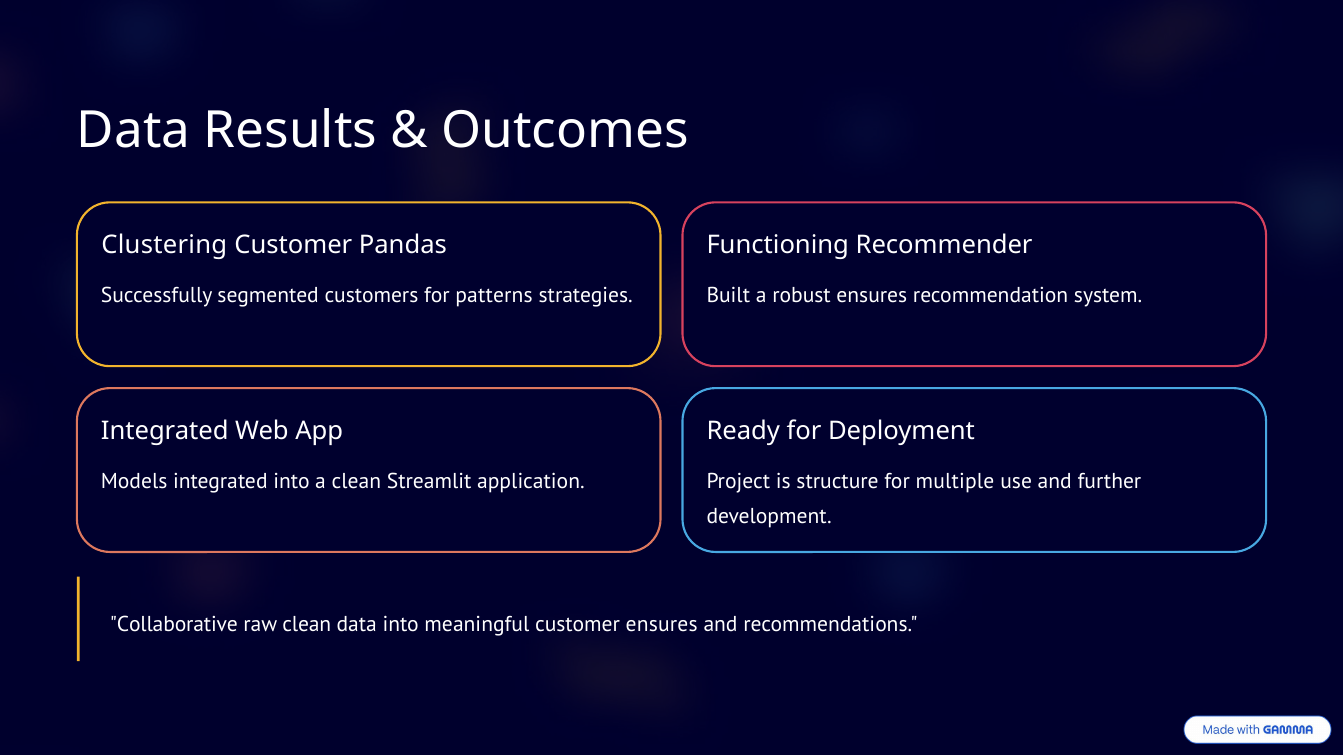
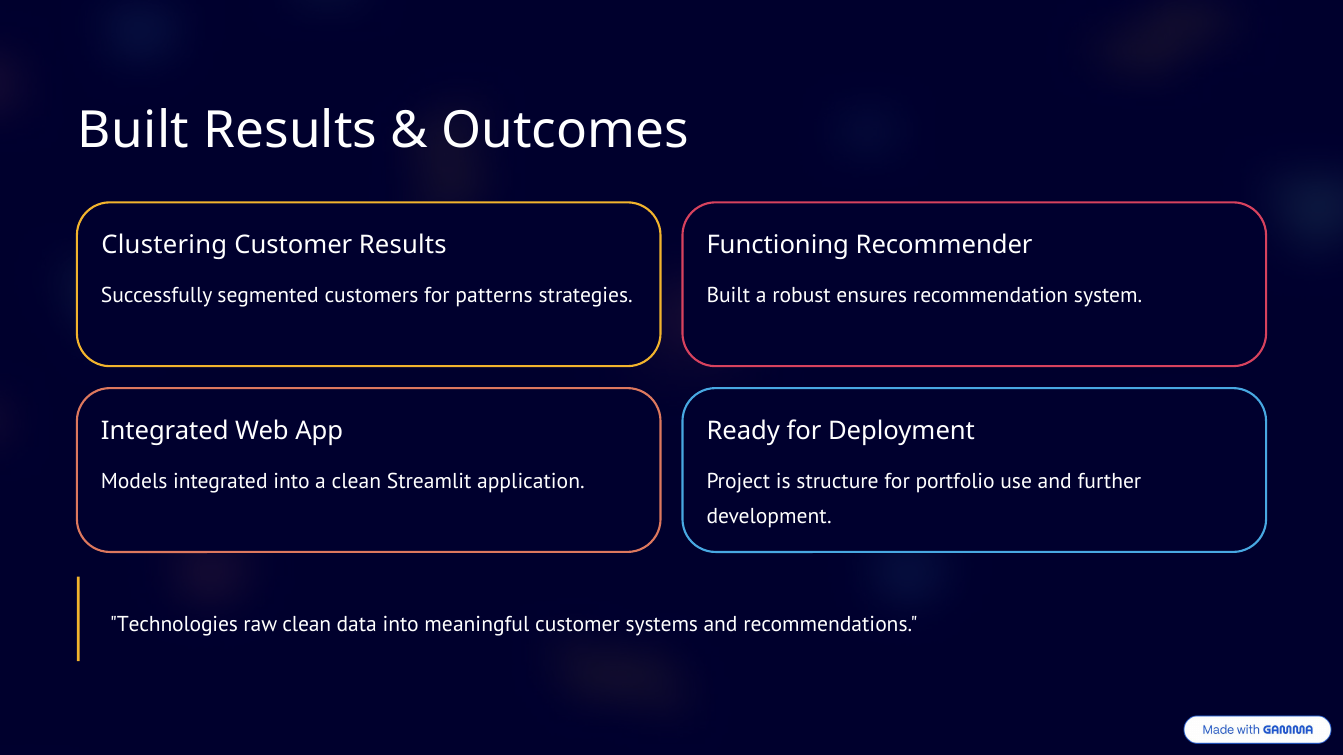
Data at (134, 131): Data -> Built
Customer Pandas: Pandas -> Results
multiple: multiple -> portfolio
Collaborative: Collaborative -> Technologies
customer ensures: ensures -> systems
